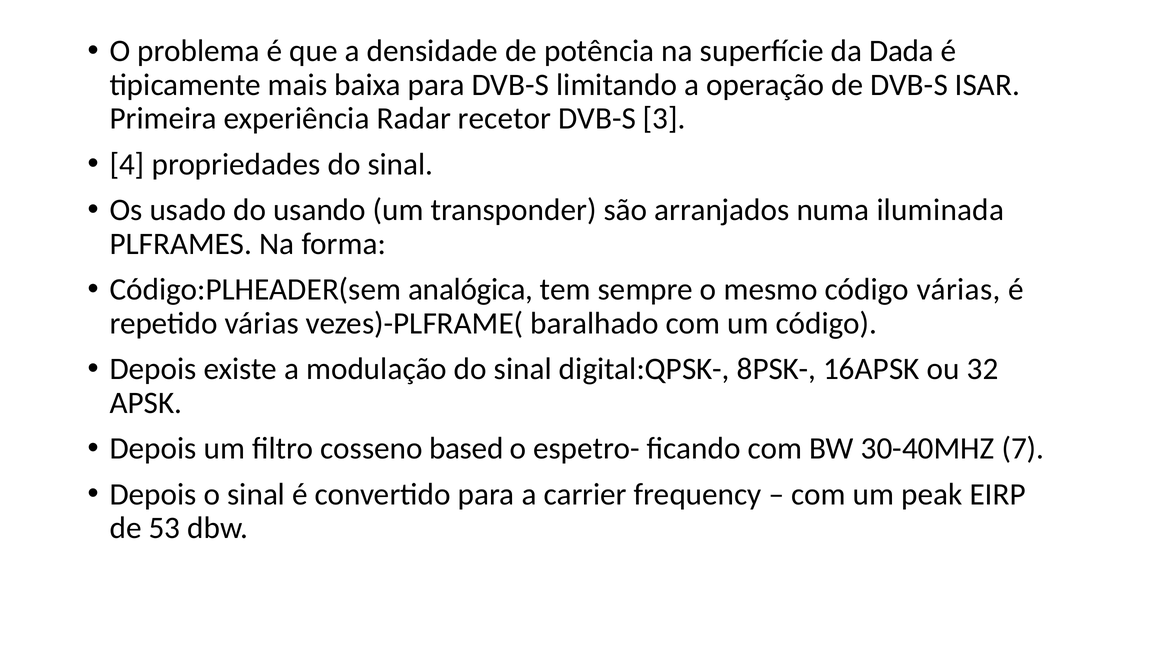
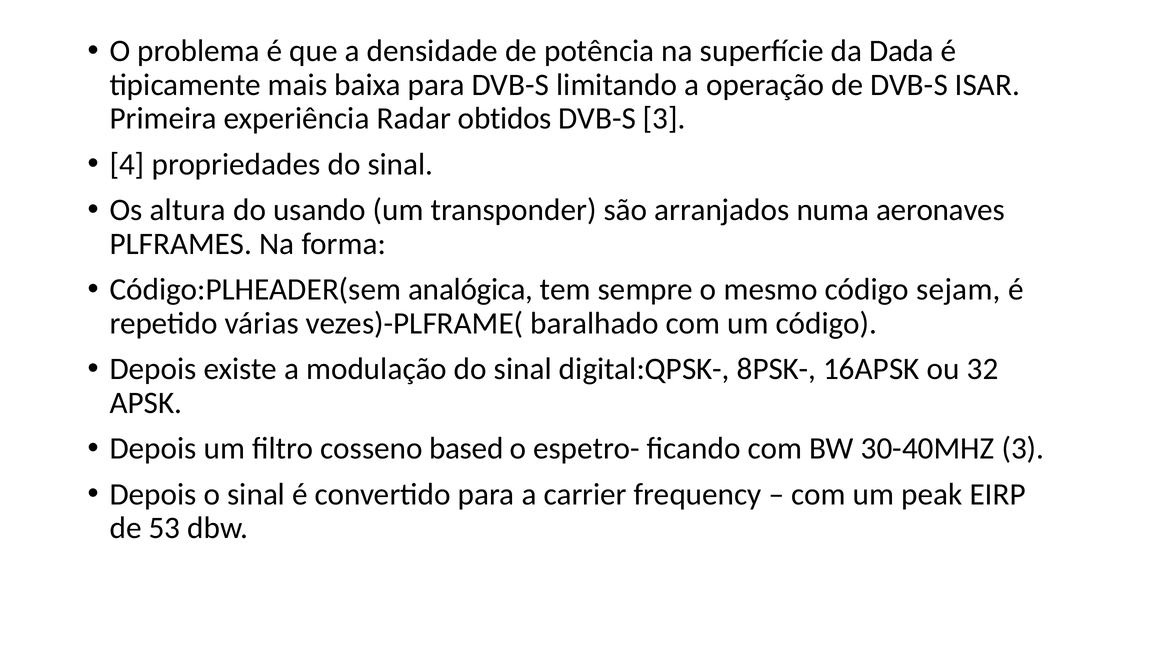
recetor: recetor -> obtidos
usado: usado -> altura
iluminada: iluminada -> aeronaves
código várias: várias -> sejam
30-40MHZ 7: 7 -> 3
